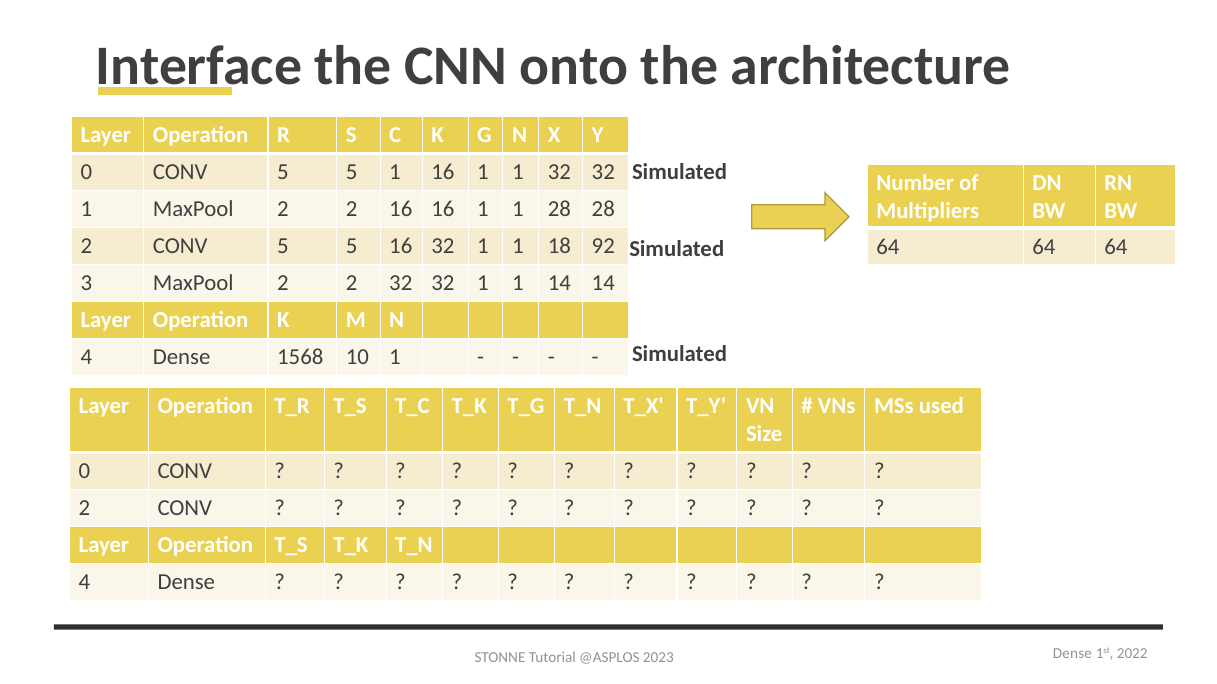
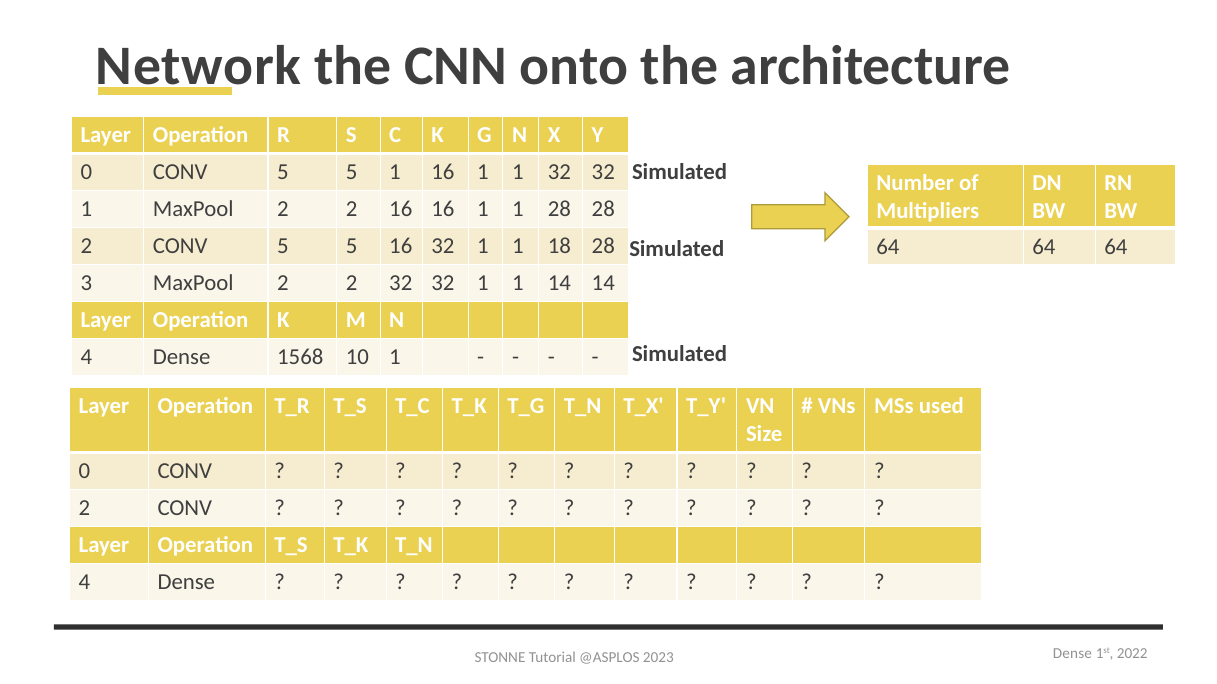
Interface: Interface -> Network
18 92: 92 -> 28
